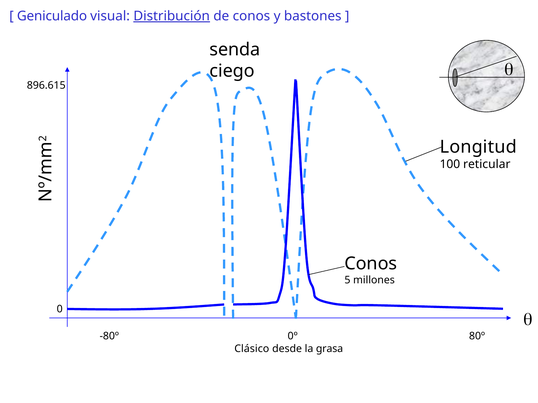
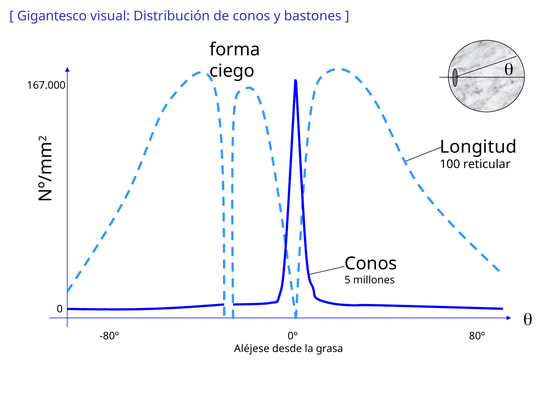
Geniculado: Geniculado -> Gigantesco
Distribución underline: present -> none
senda: senda -> forma
896.615: 896.615 -> 167.000
Clásico: Clásico -> Aléjese
